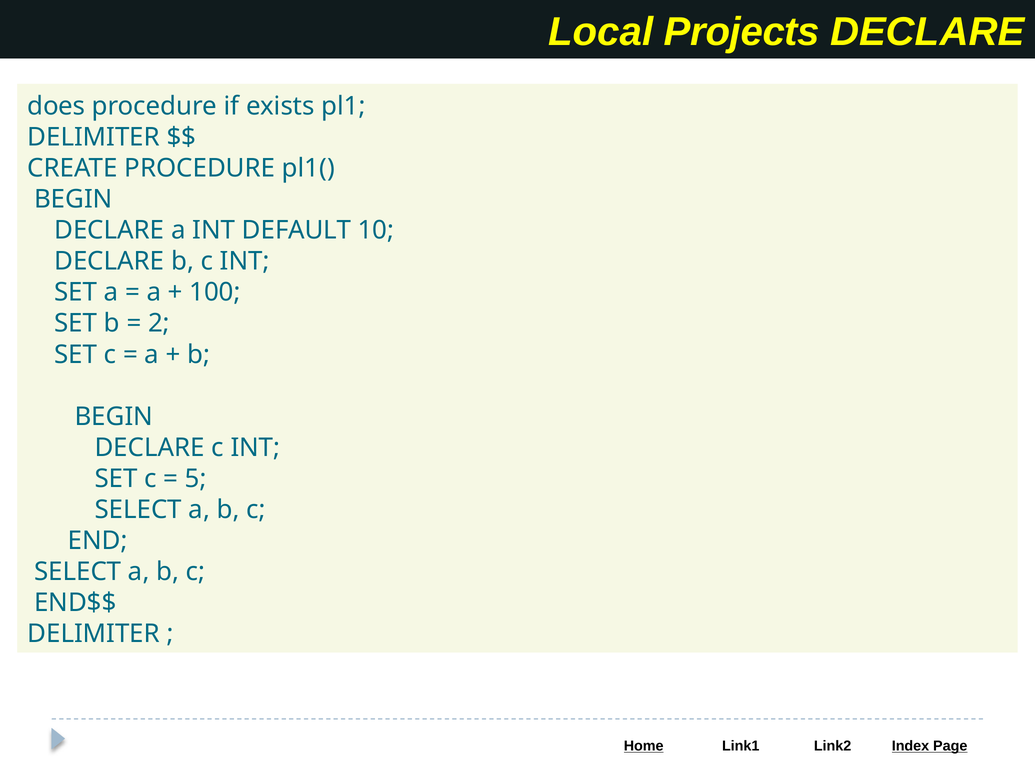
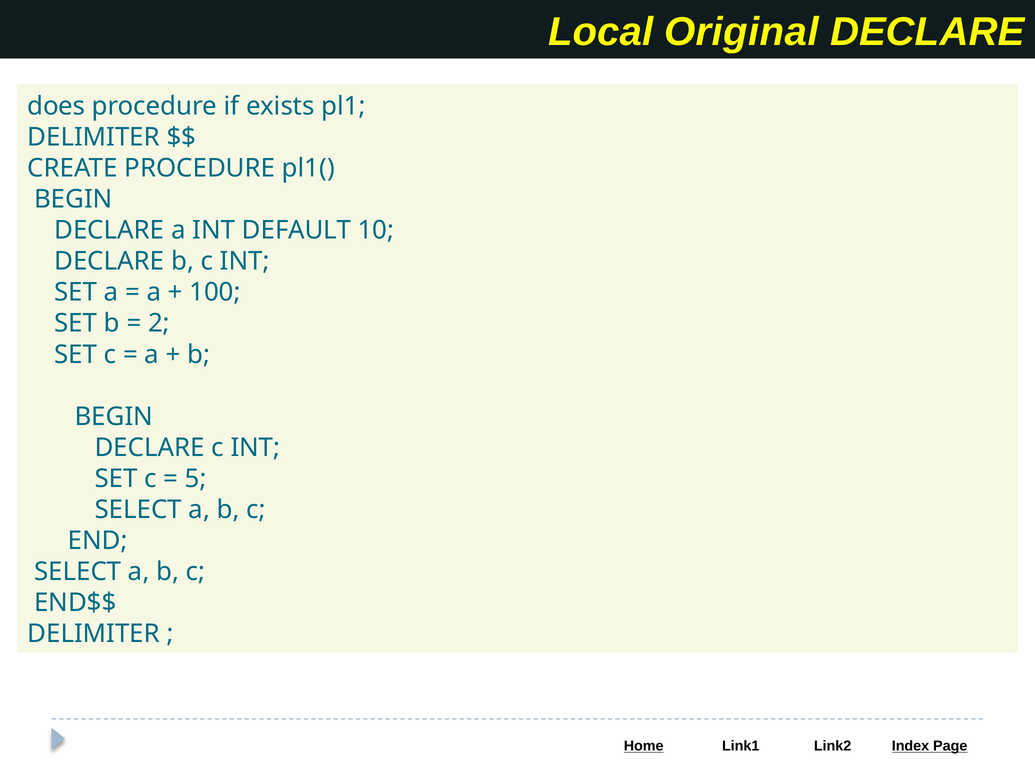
Projects: Projects -> Original
